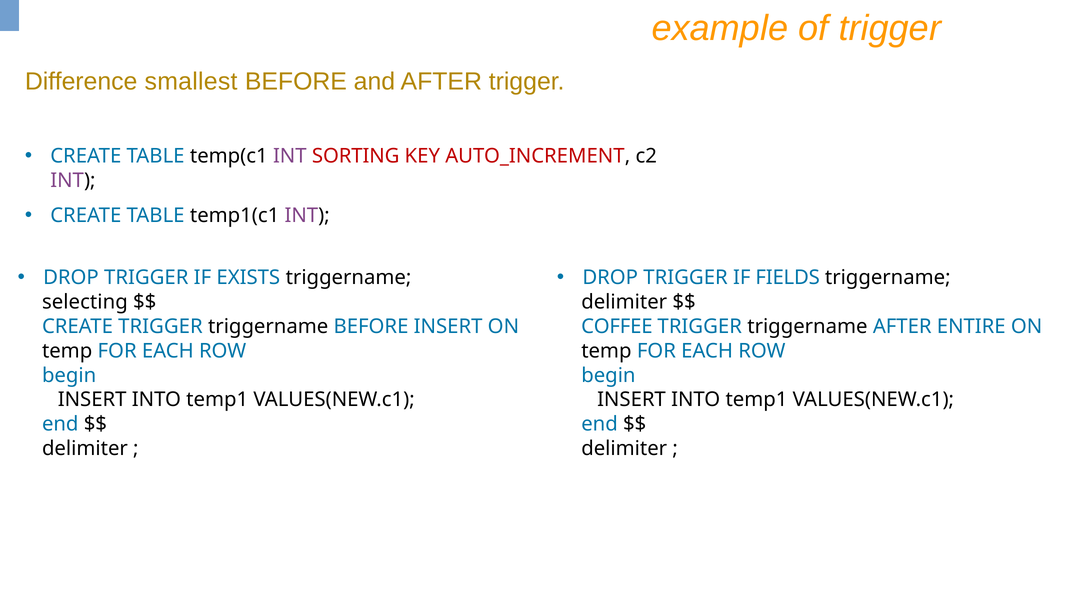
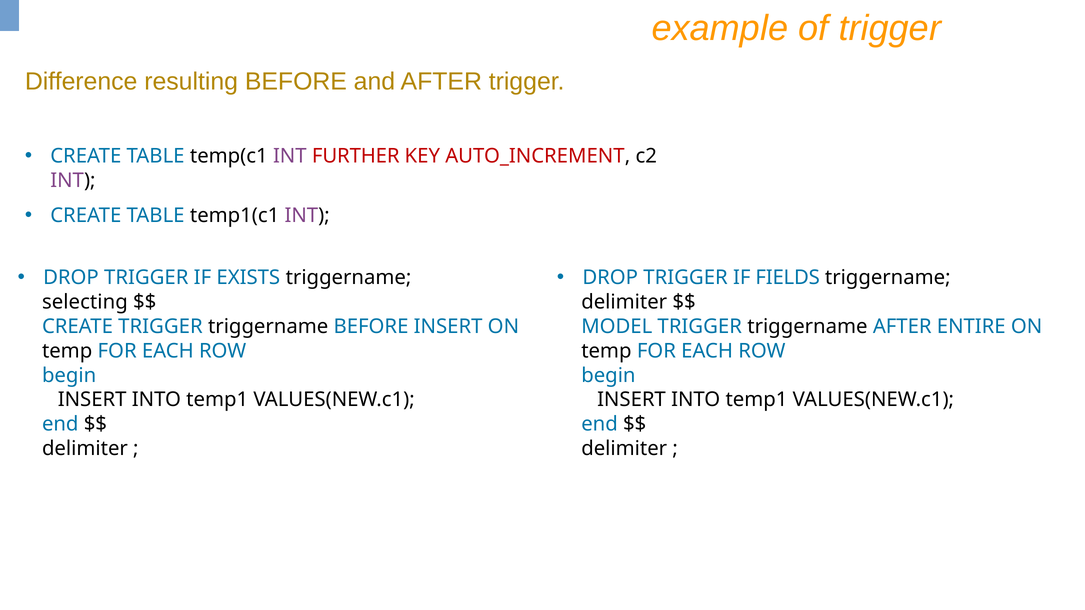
smallest: smallest -> resulting
SORTING: SORTING -> FURTHER
COFFEE: COFFEE -> MODEL
